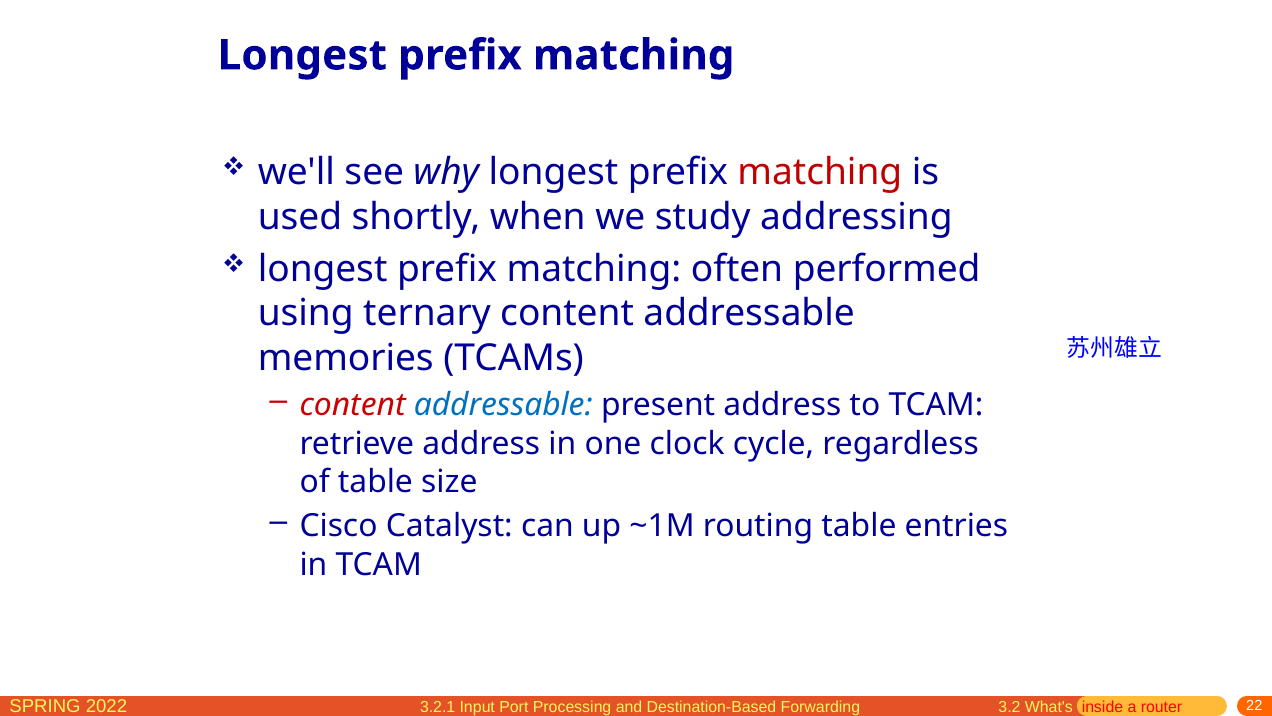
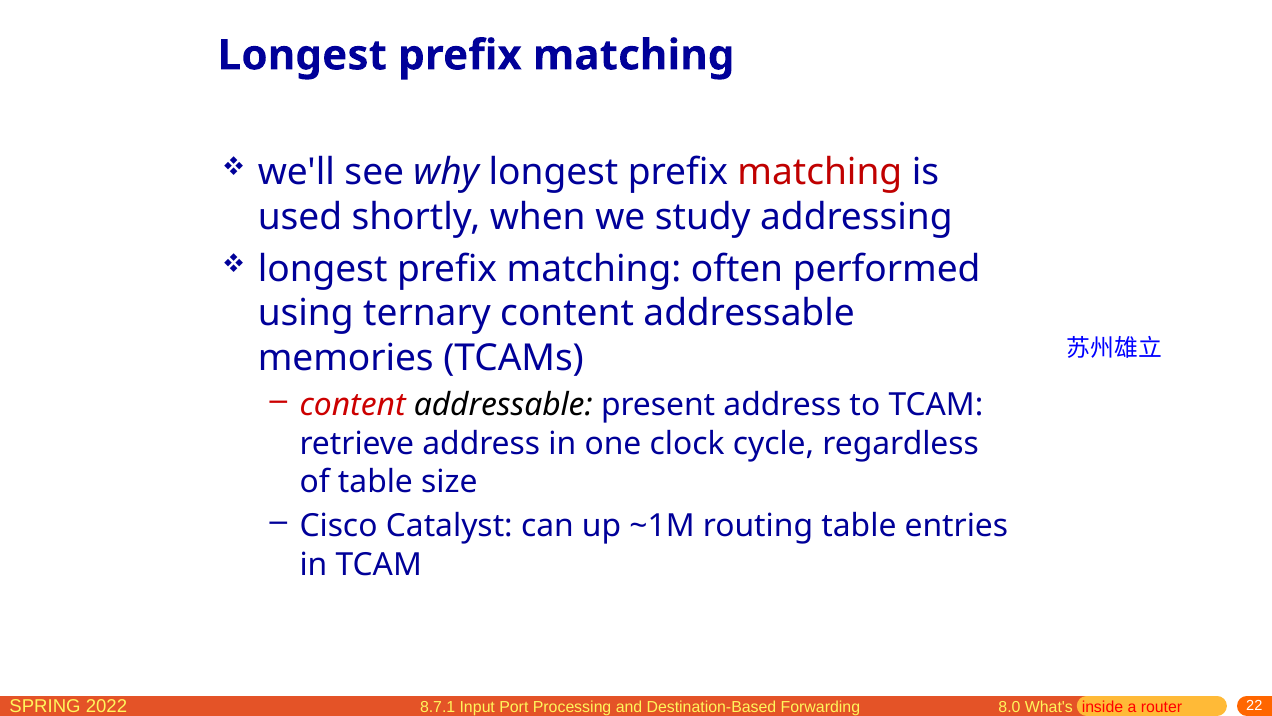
addressable at (503, 405) colour: blue -> black
3.2.1: 3.2.1 -> 8.7.1
3.2: 3.2 -> 8.0
